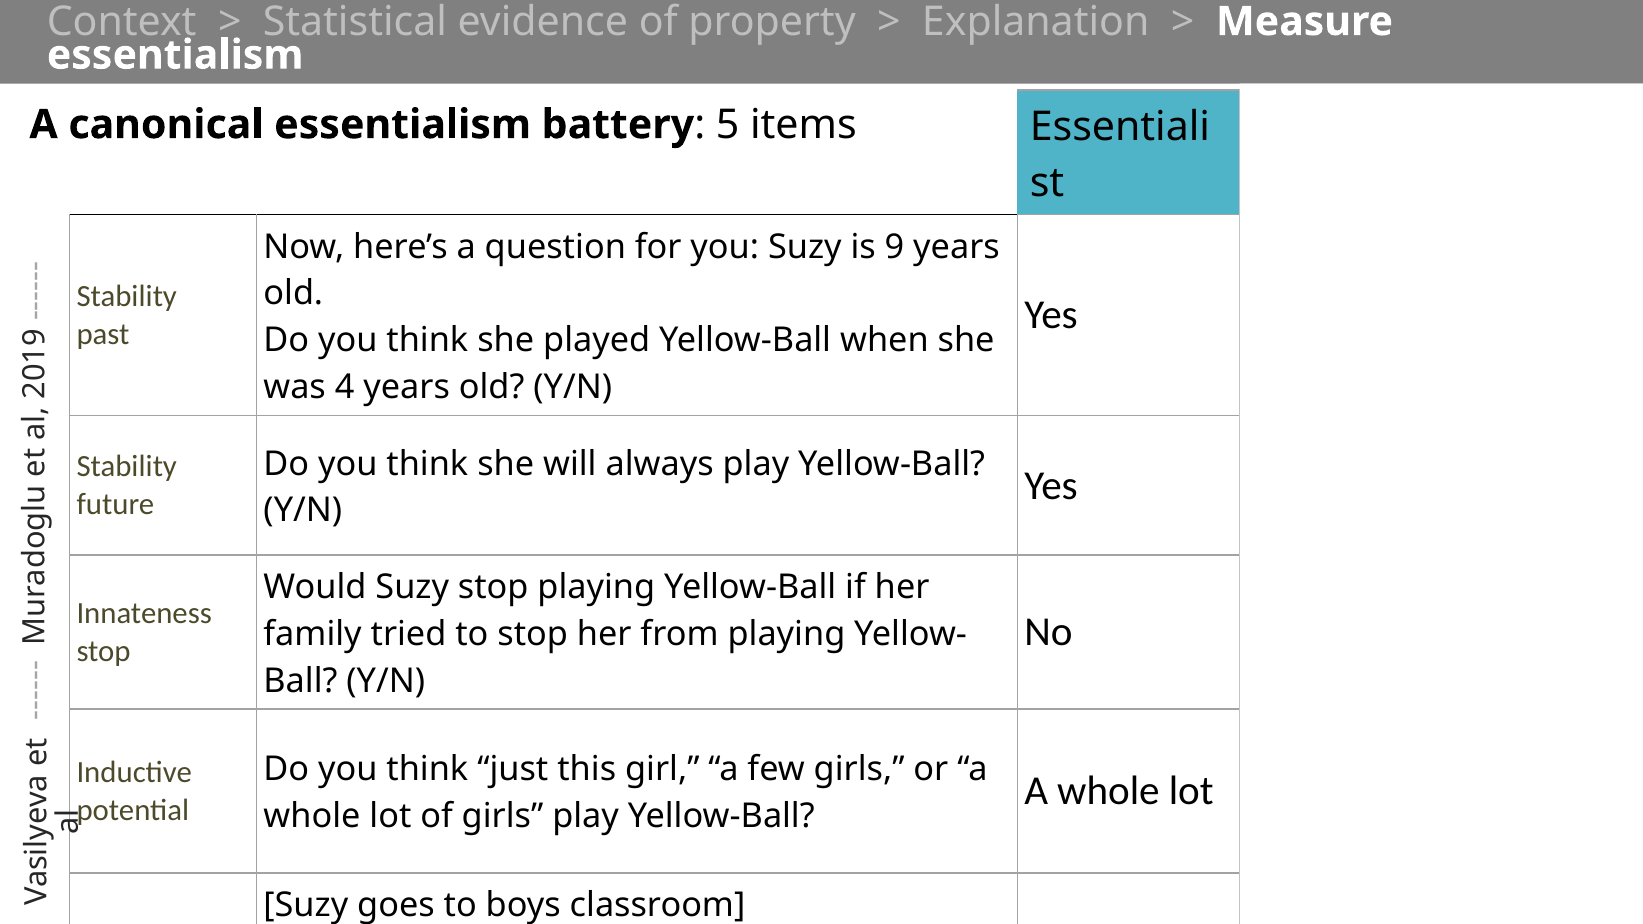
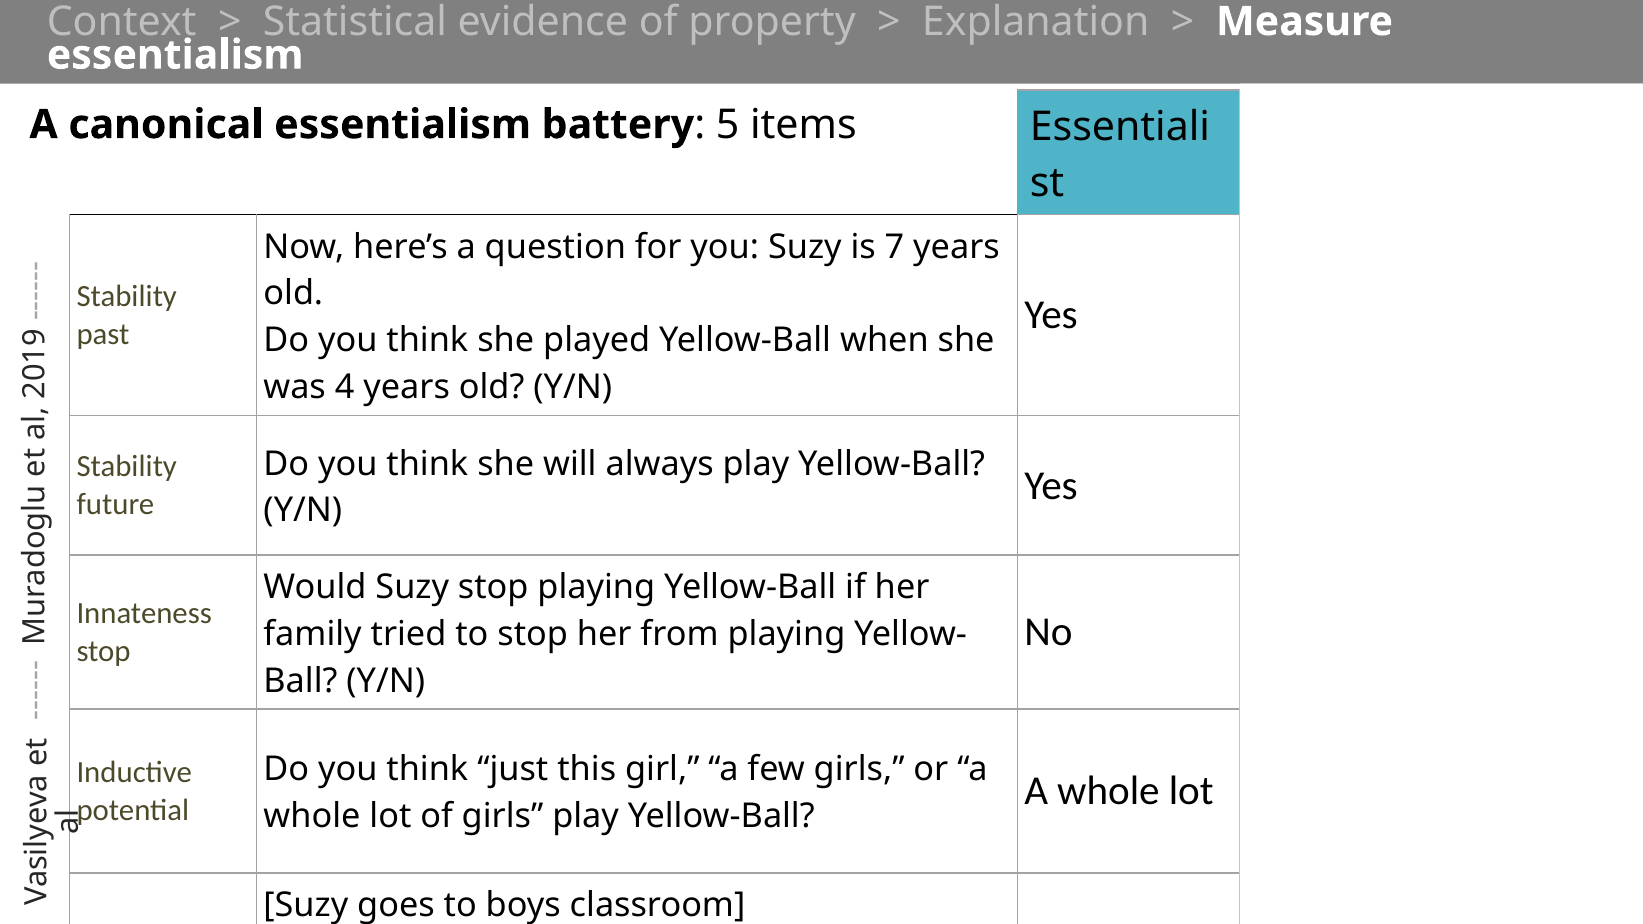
is 9: 9 -> 7
